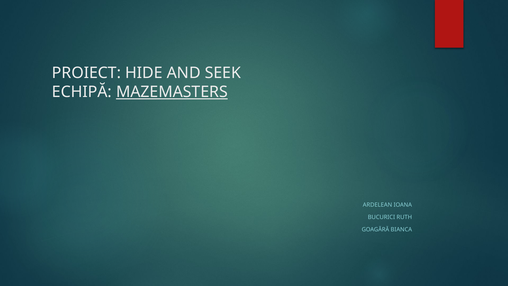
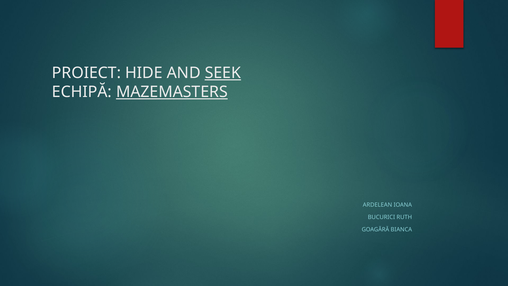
SEEK underline: none -> present
